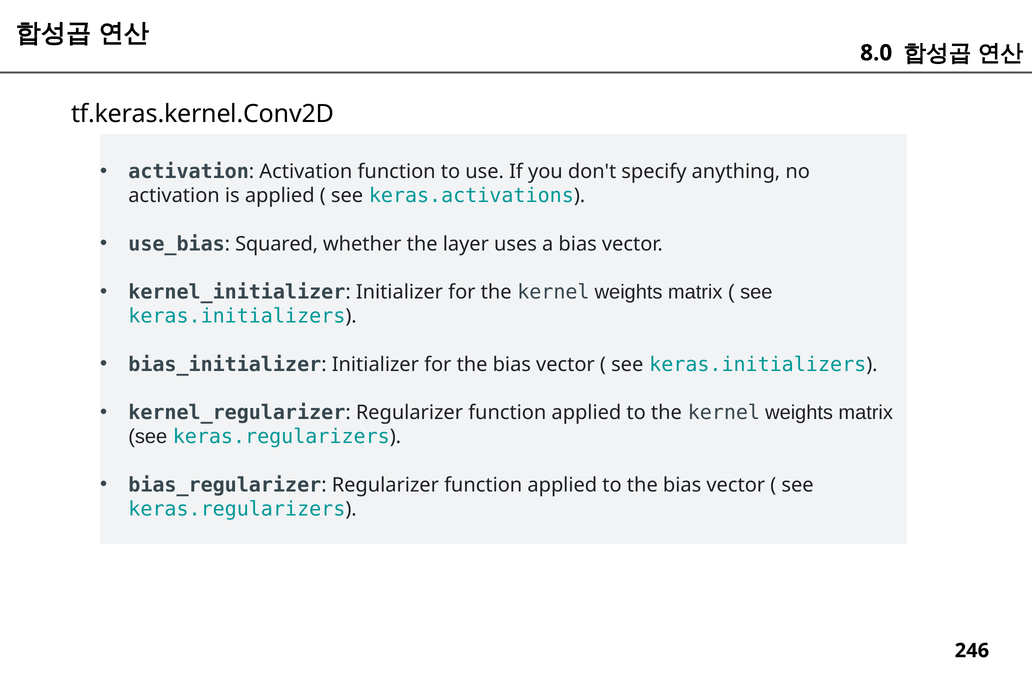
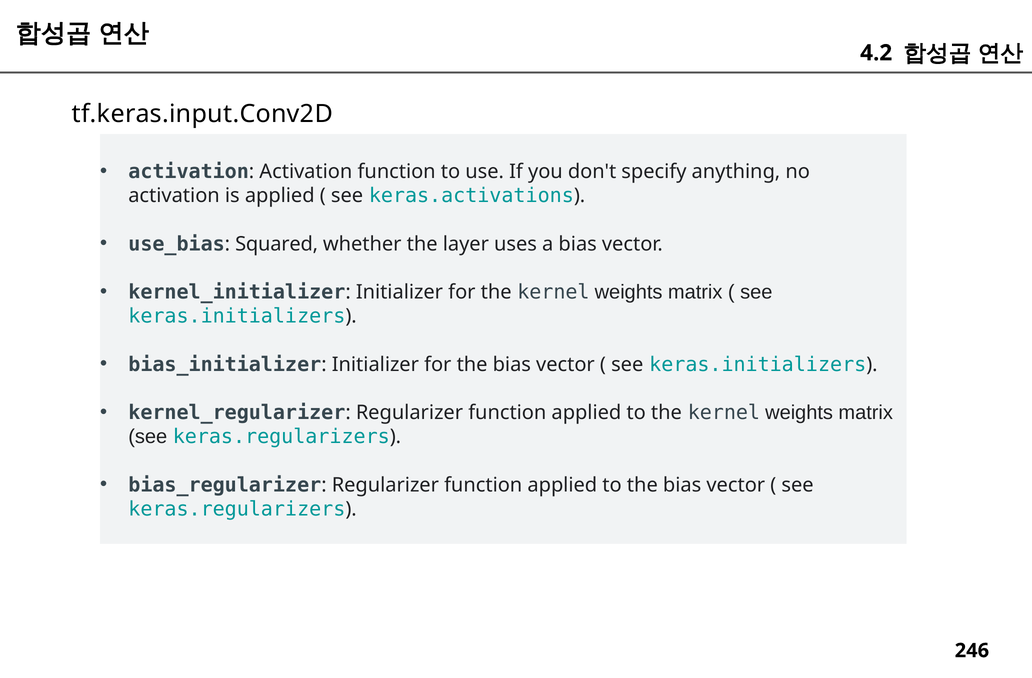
8.0: 8.0 -> 4.2
tf.keras.kernel.Conv2D: tf.keras.kernel.Conv2D -> tf.keras.input.Conv2D
